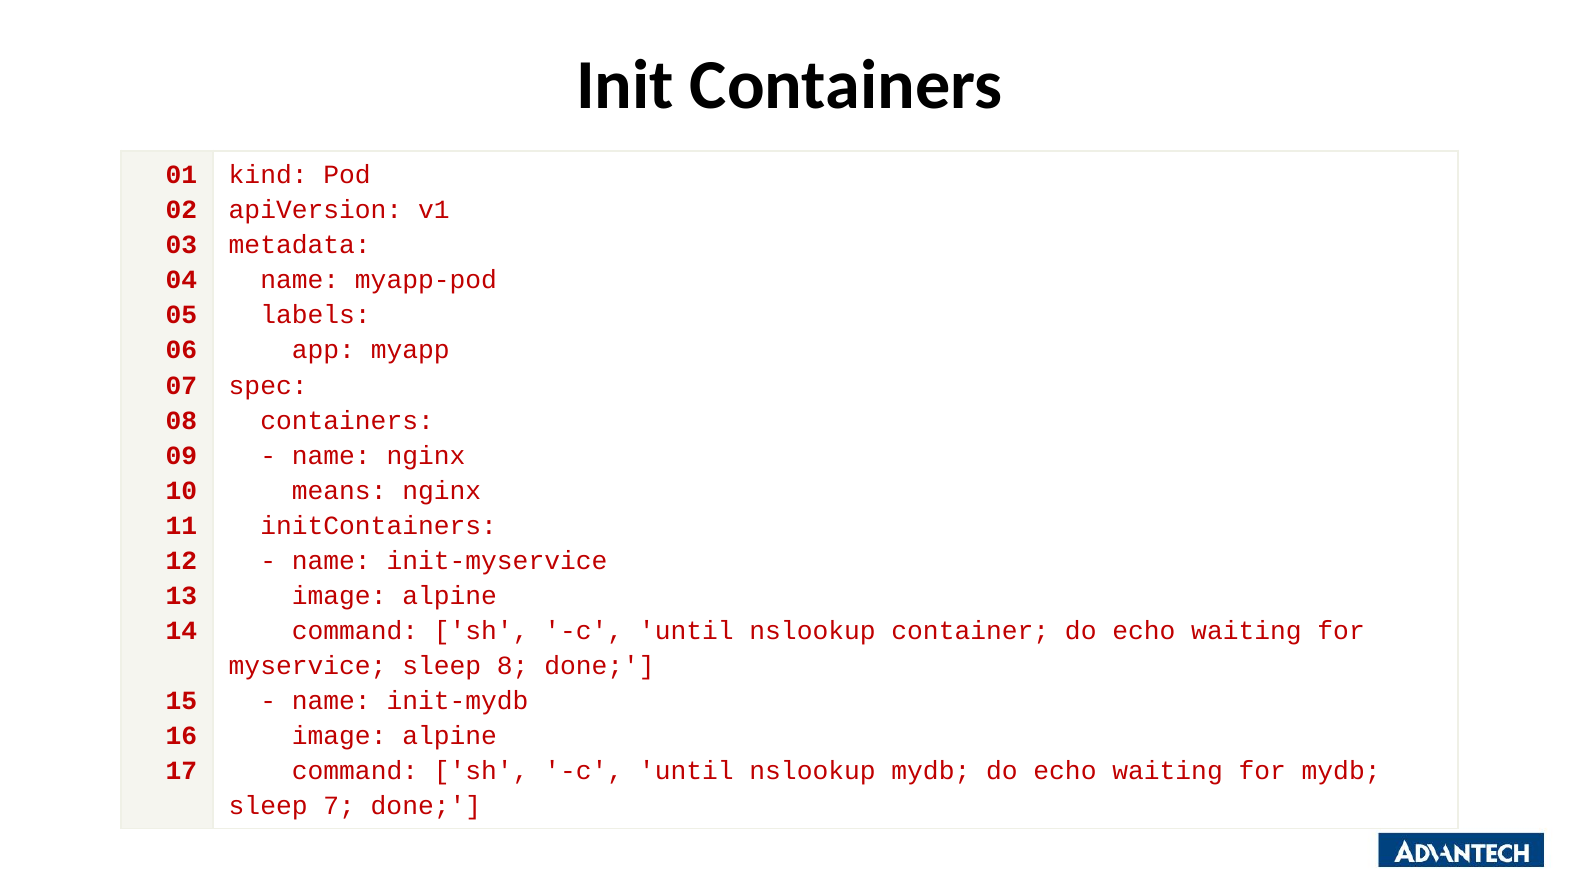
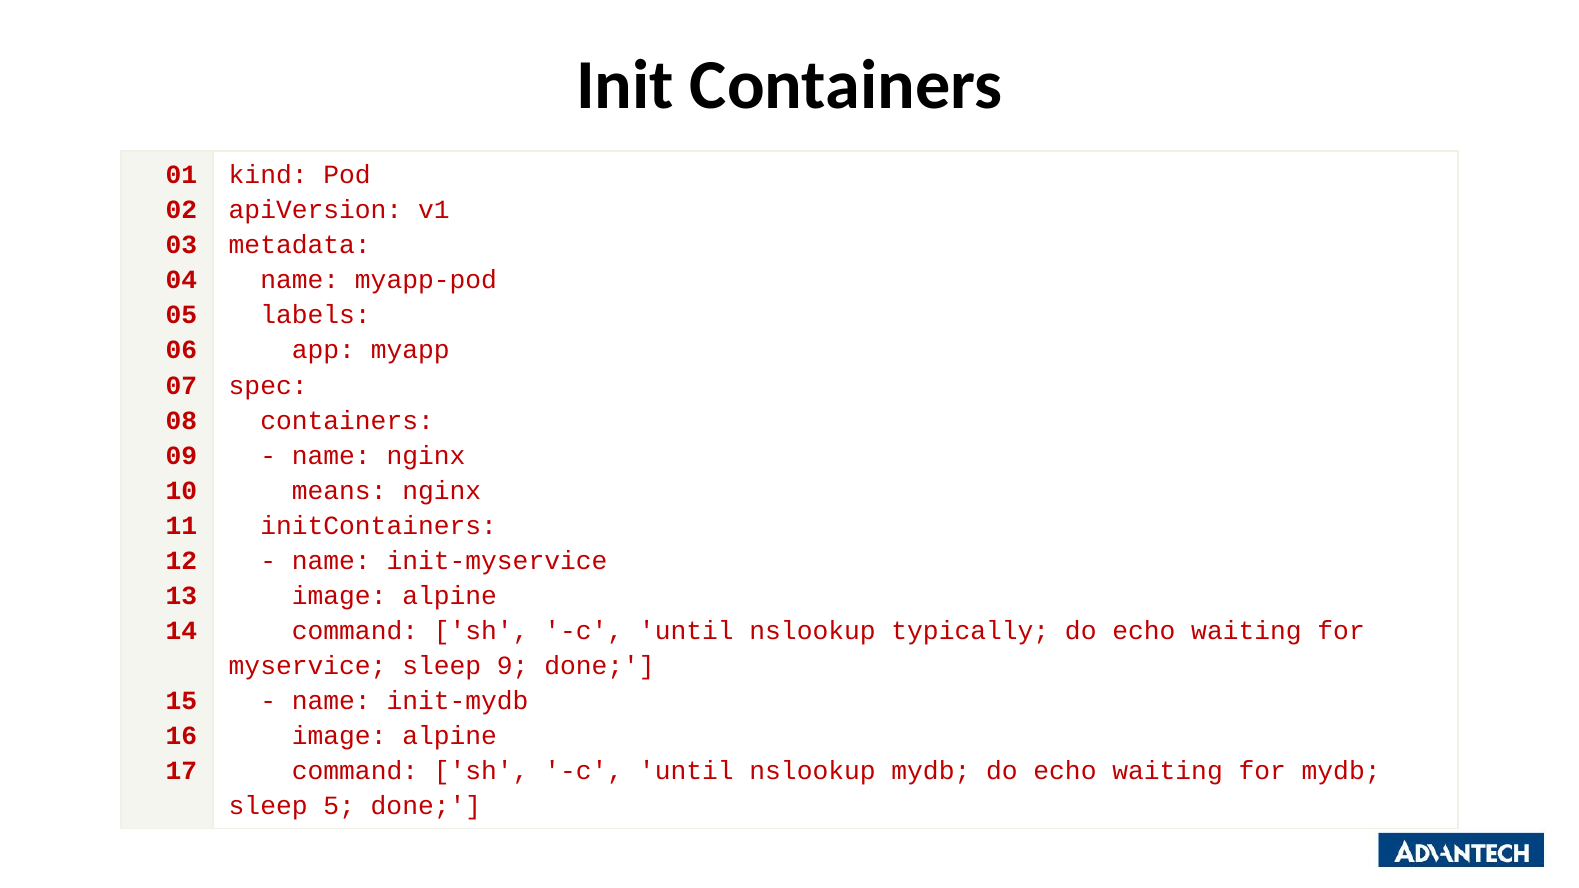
container: container -> typically
8: 8 -> 9
7: 7 -> 5
